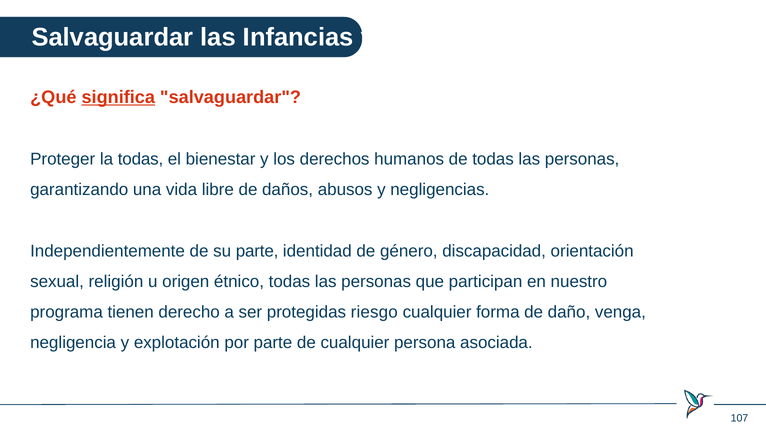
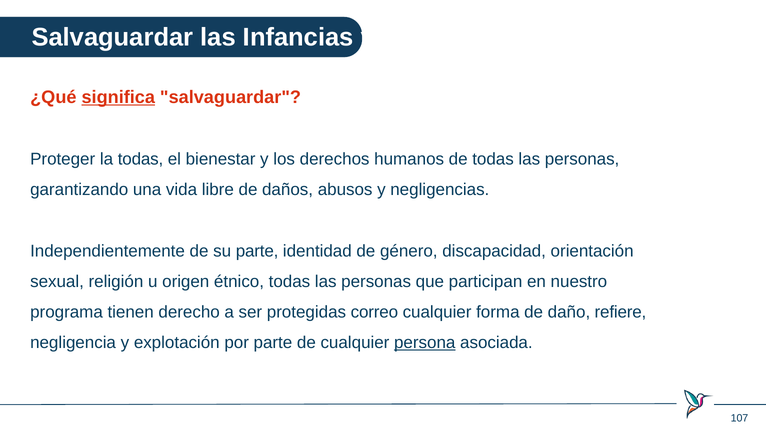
riesgo: riesgo -> correo
venga: venga -> refiere
persona underline: none -> present
